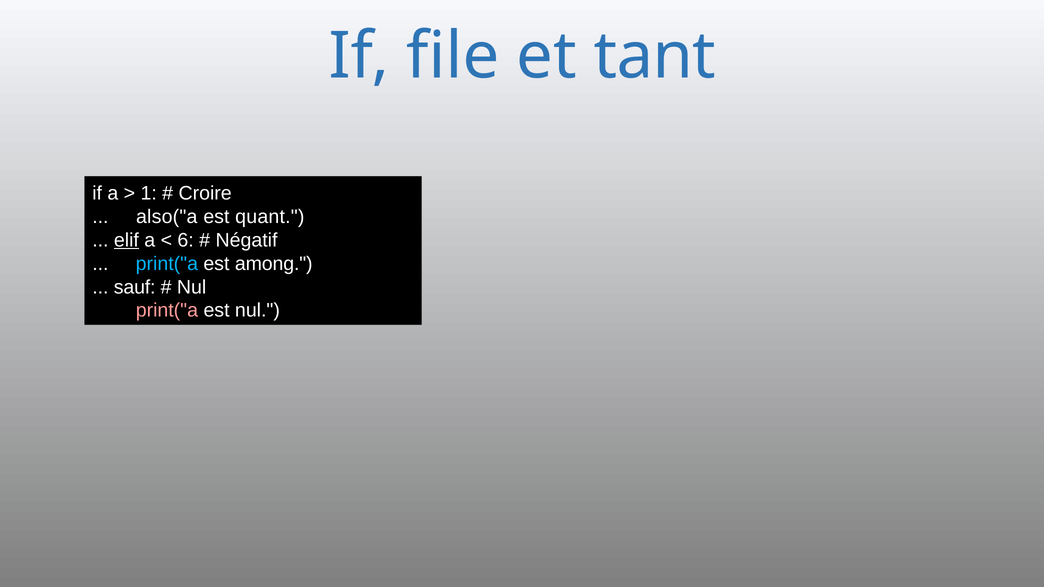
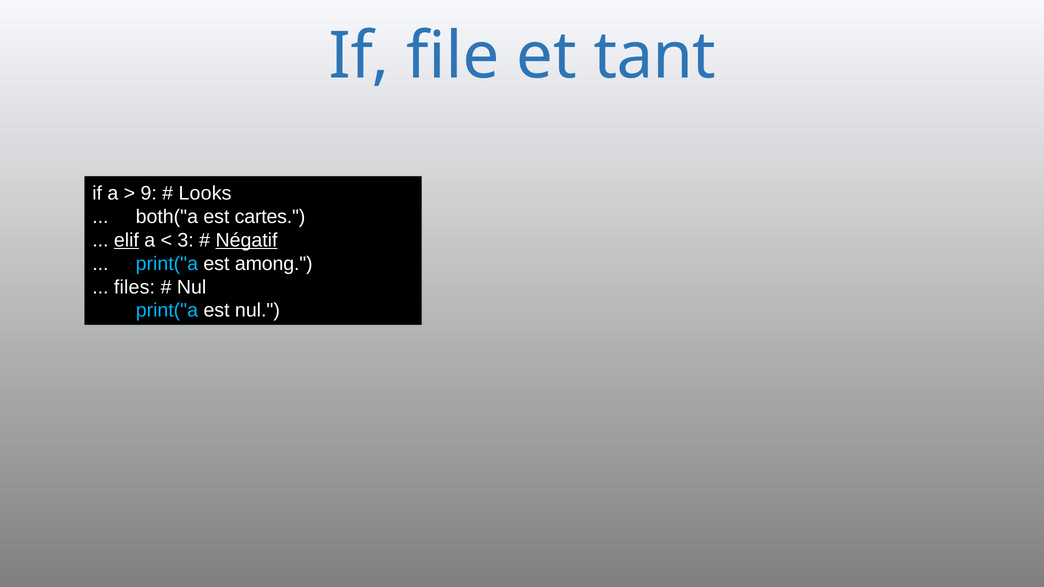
1: 1 -> 9
Croire: Croire -> Looks
also("a: also("a -> both("a
quant: quant -> cartes
6: 6 -> 3
Négatif underline: none -> present
sauf: sauf -> files
print("a at (167, 311) colour: pink -> light blue
